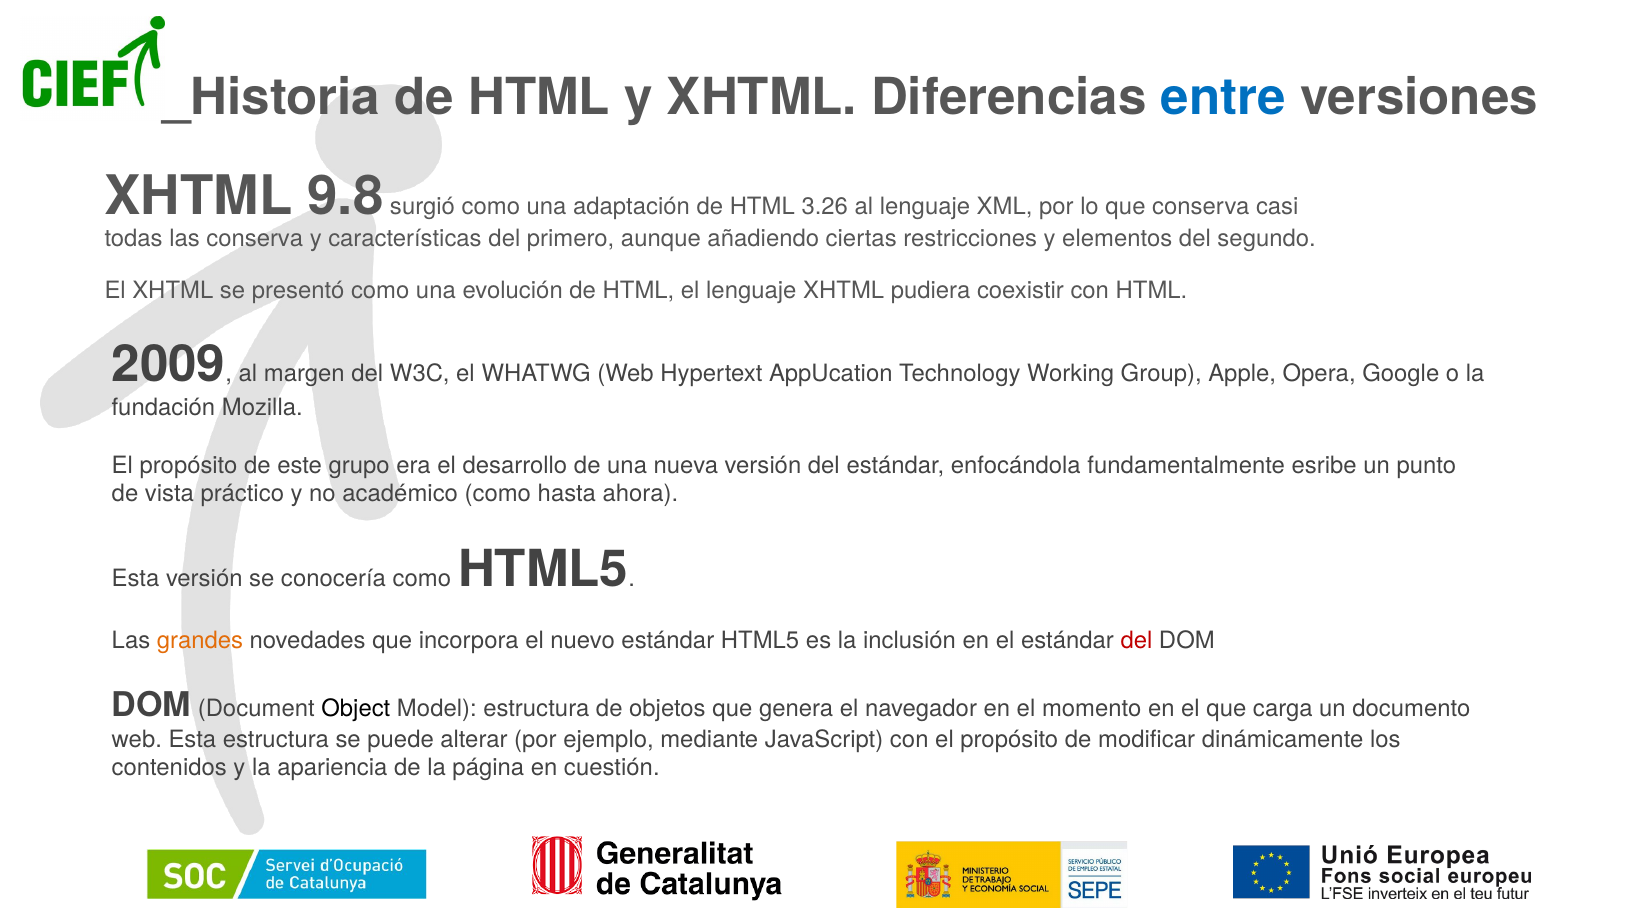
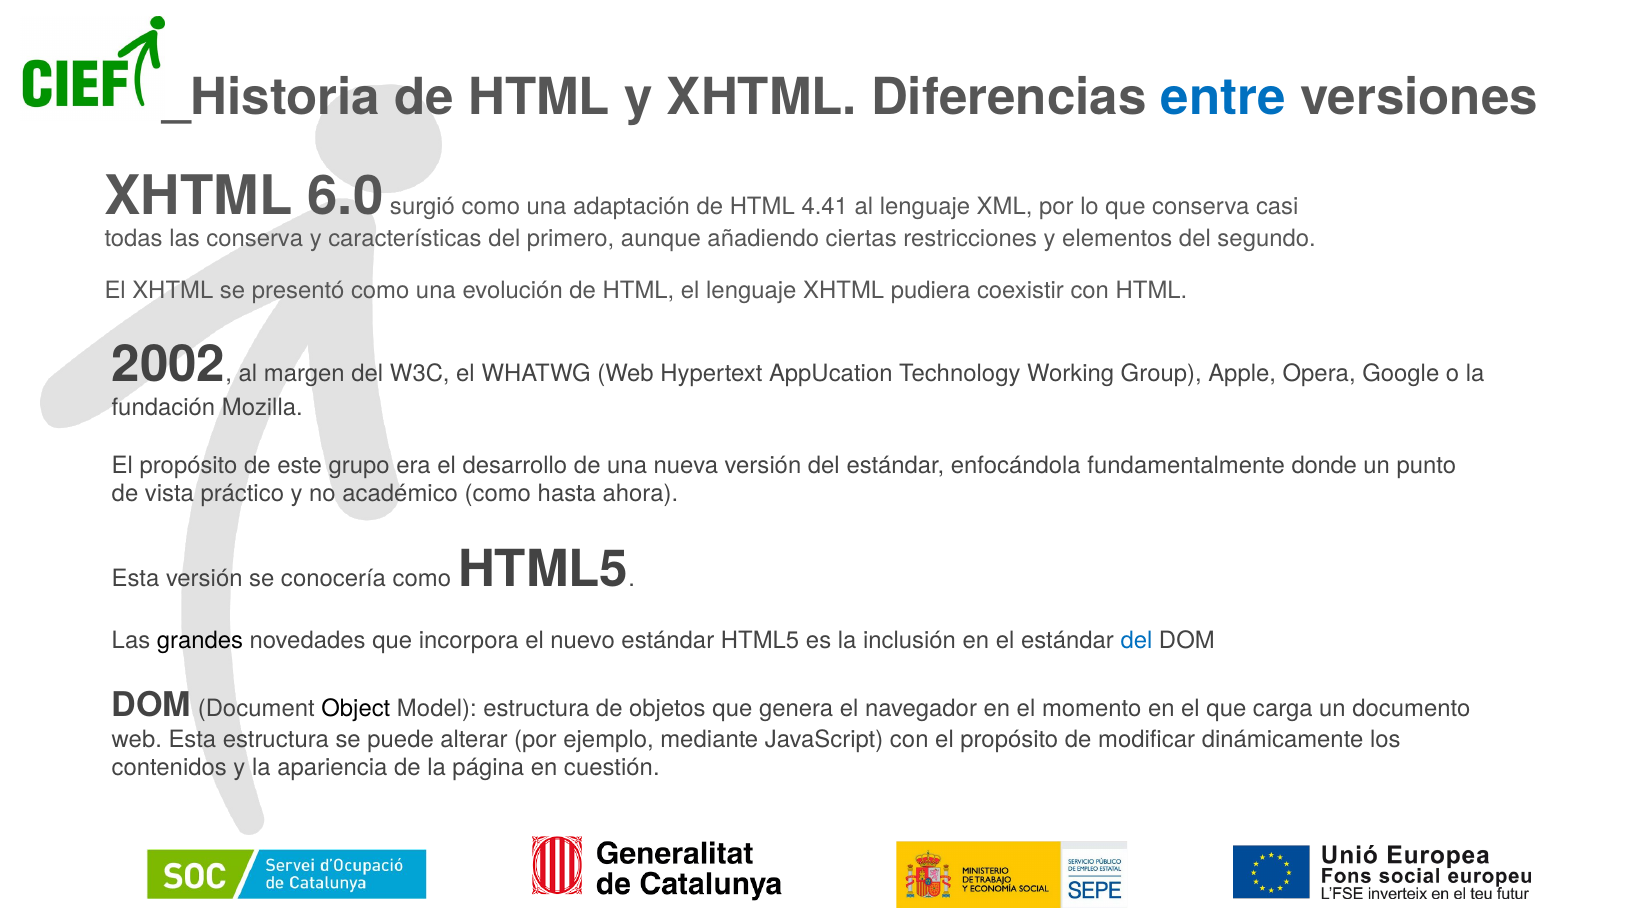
9.8: 9.8 -> 6.0
3.26: 3.26 -> 4.41
2009: 2009 -> 2002
esribe: esribe -> donde
grandes colour: orange -> black
del at (1136, 641) colour: red -> blue
